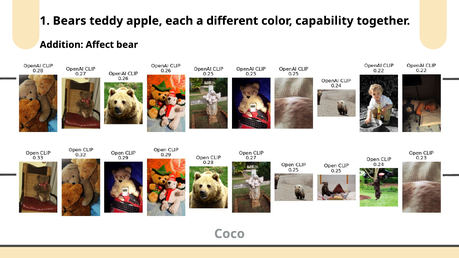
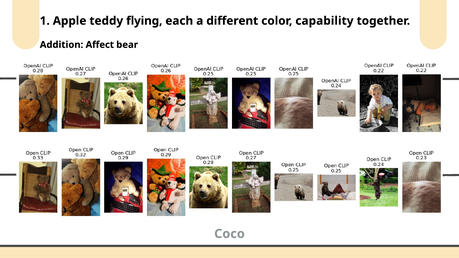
Bears: Bears -> Apple
apple: apple -> flying
